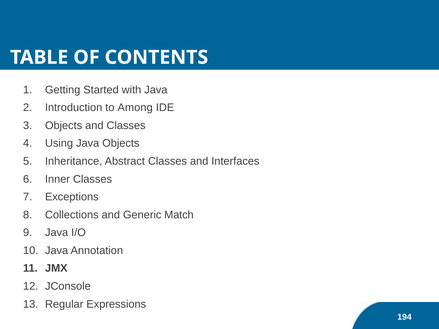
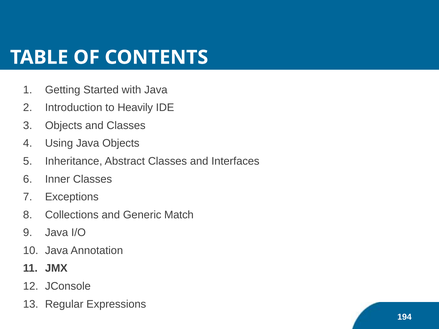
Among: Among -> Heavily
